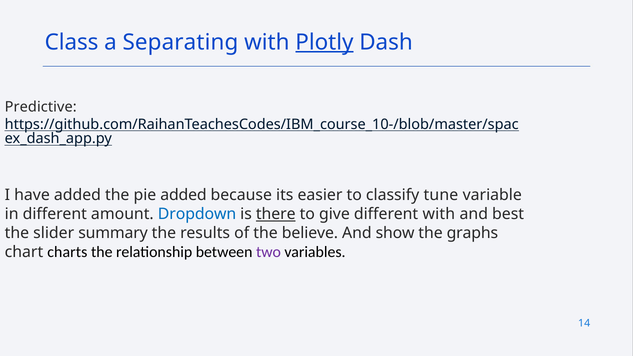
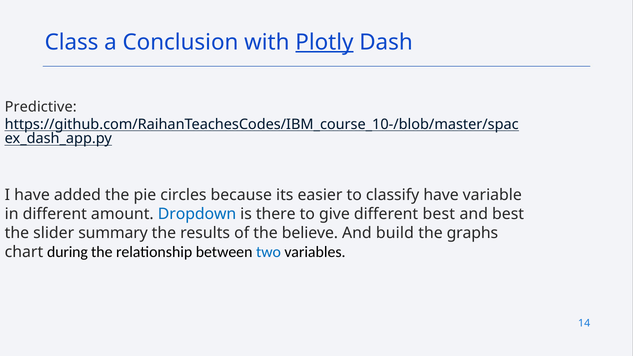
Separating: Separating -> Conclusion
pie added: added -> circles
classify tune: tune -> have
there underline: present -> none
different with: with -> best
show: show -> build
charts: charts -> during
two colour: purple -> blue
